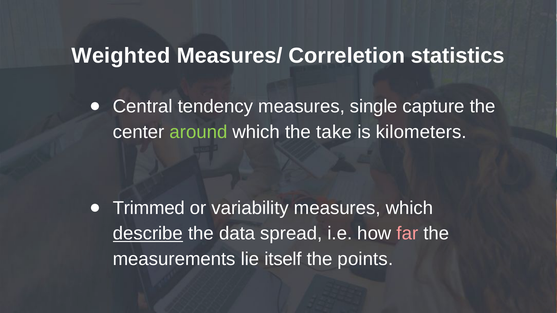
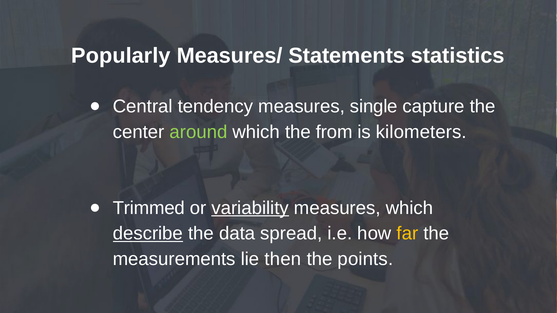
Weighted: Weighted -> Popularly
Correletion: Correletion -> Statements
take: take -> from
variability underline: none -> present
far colour: pink -> yellow
itself: itself -> then
